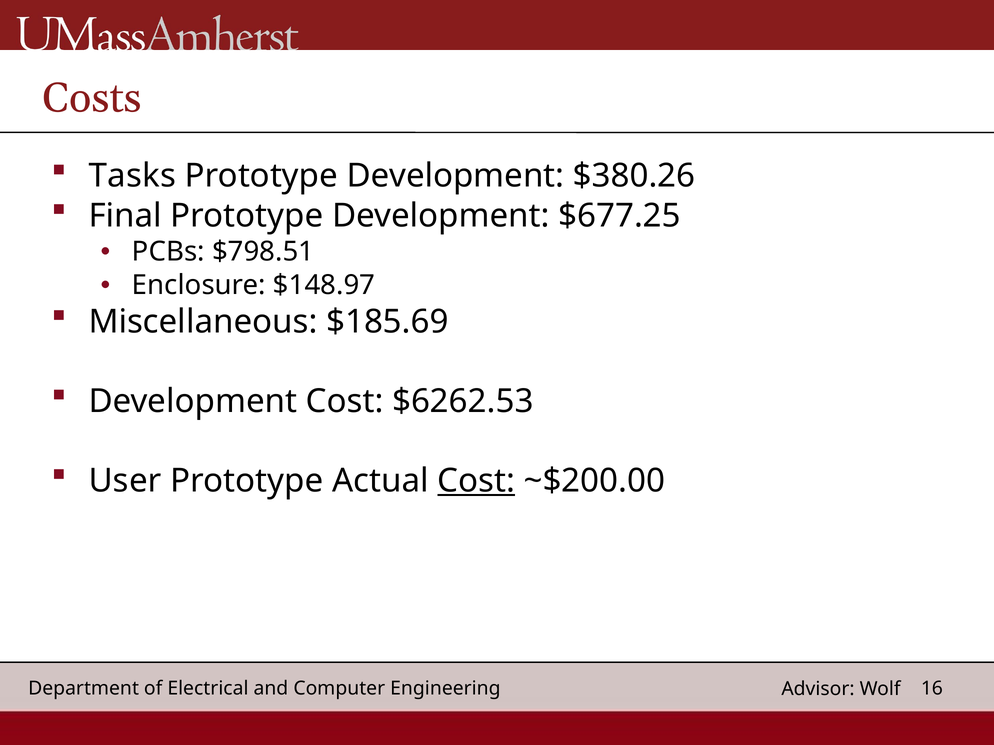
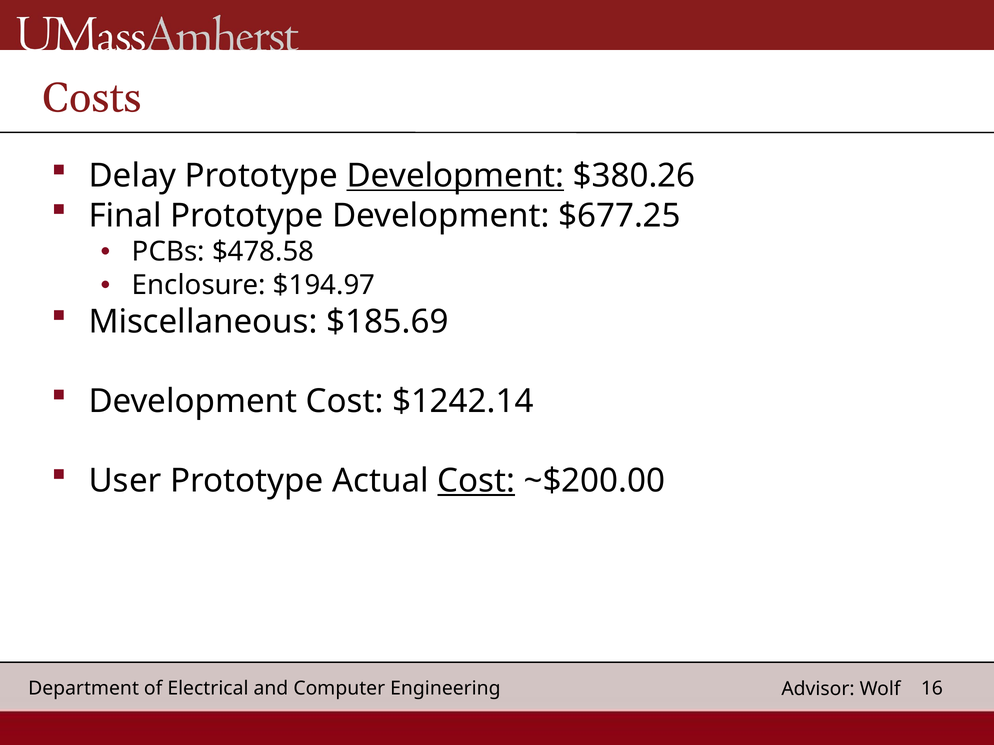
Tasks: Tasks -> Delay
Development at (455, 176) underline: none -> present
$798.51: $798.51 -> $478.58
$148.97: $148.97 -> $194.97
$6262.53: $6262.53 -> $1242.14
